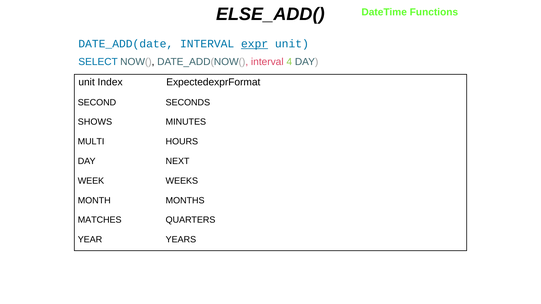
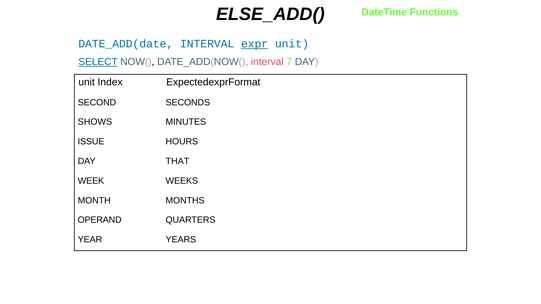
SELECT underline: none -> present
4: 4 -> 7
MULTI: MULTI -> ISSUE
NEXT: NEXT -> THAT
MATCHES: MATCHES -> OPERAND
